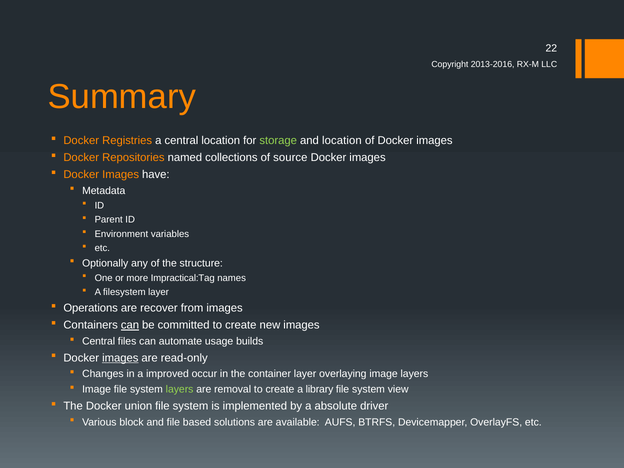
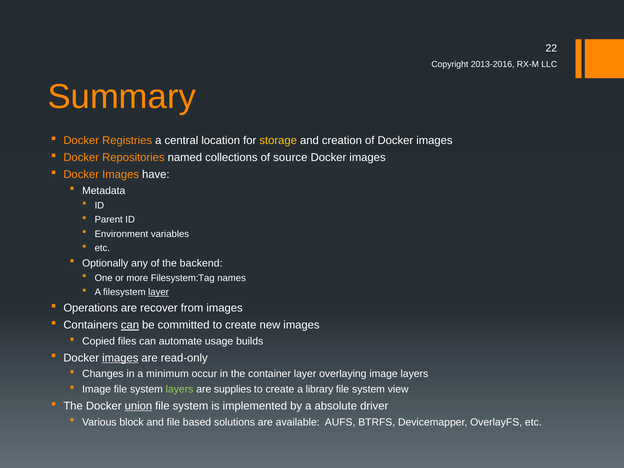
storage colour: light green -> yellow
and location: location -> creation
structure: structure -> backend
Impractical:Tag: Impractical:Tag -> Filesystem:Tag
layer at (159, 292) underline: none -> present
Central at (99, 341): Central -> Copied
improved: improved -> minimum
removal: removal -> supplies
union underline: none -> present
